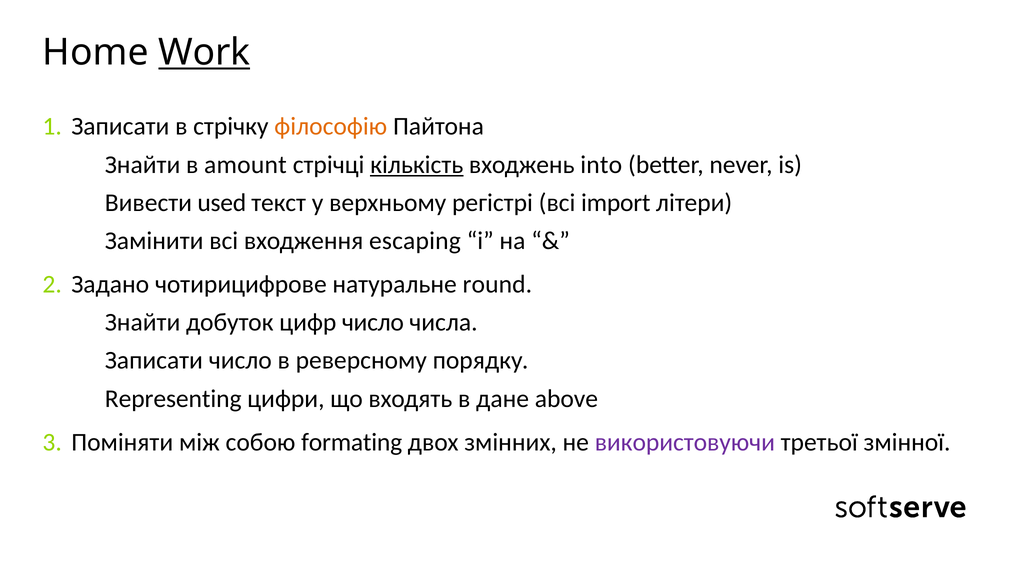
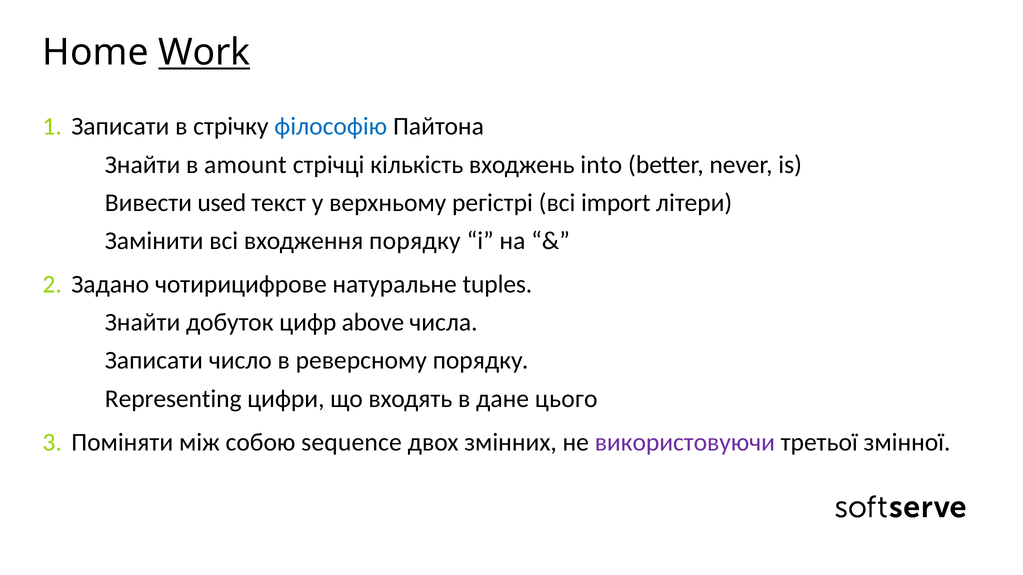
філософію colour: orange -> blue
кількість underline: present -> none
входження escaping: escaping -> порядку
round: round -> tuples
цифр число: число -> above
above: above -> цього
formating: formating -> sequence
